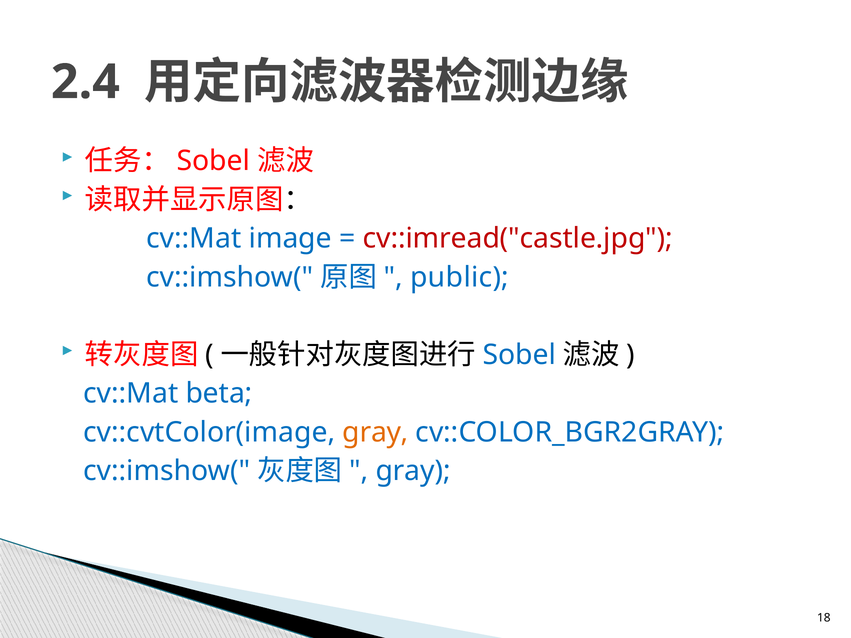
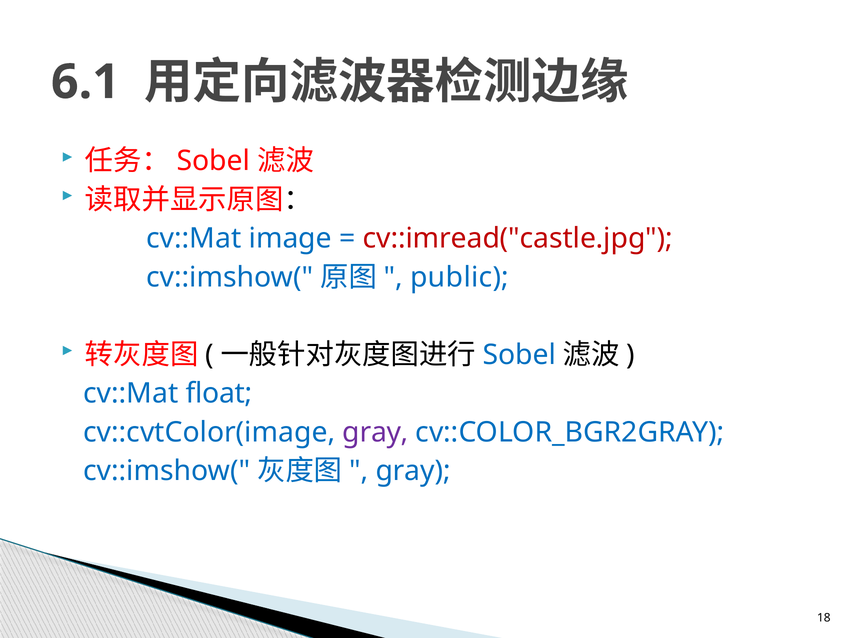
2.4: 2.4 -> 6.1
beta: beta -> float
gray at (376, 432) colour: orange -> purple
